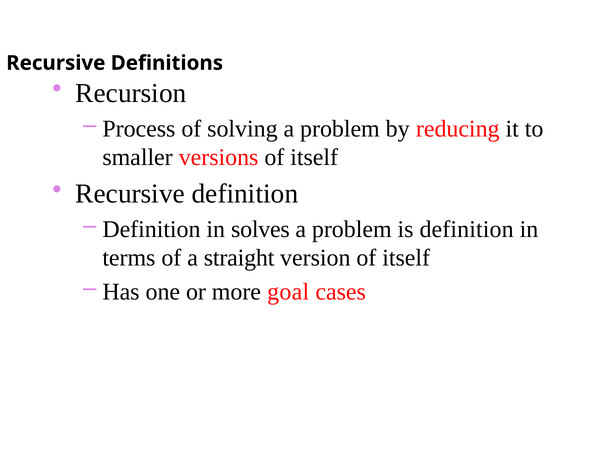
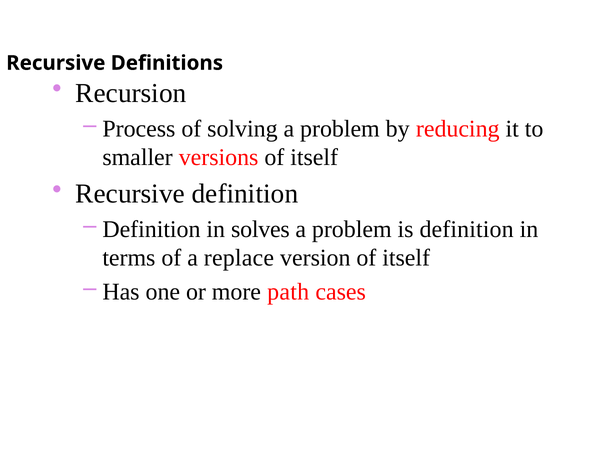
straight: straight -> replace
goal: goal -> path
